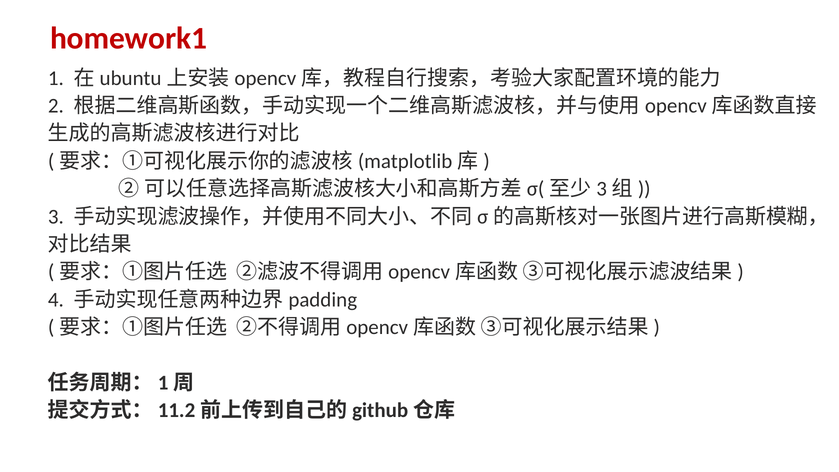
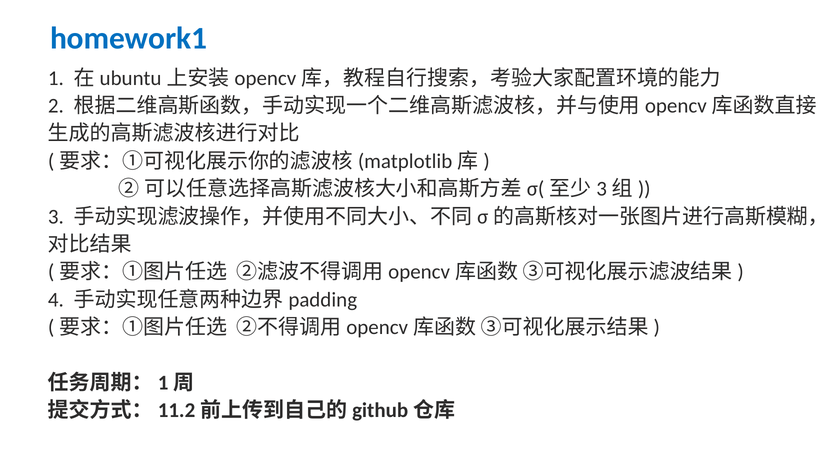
homework1 colour: red -> blue
